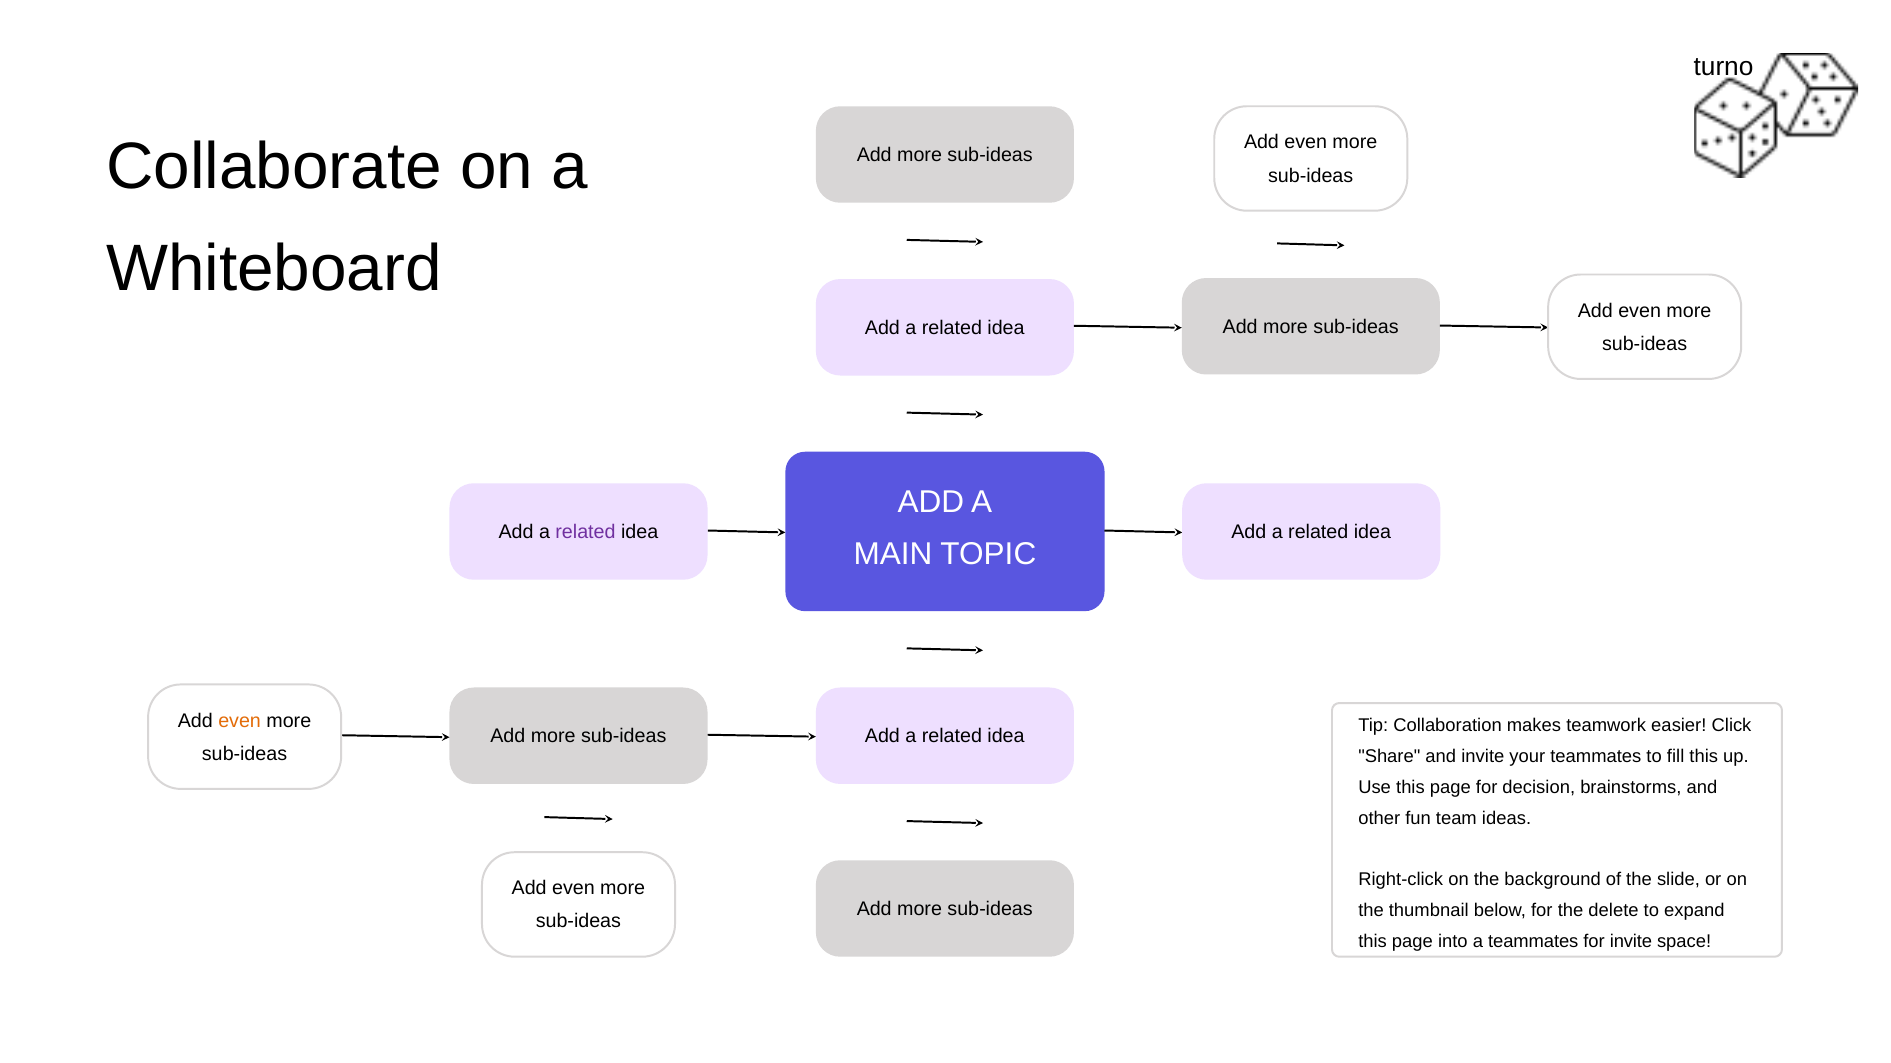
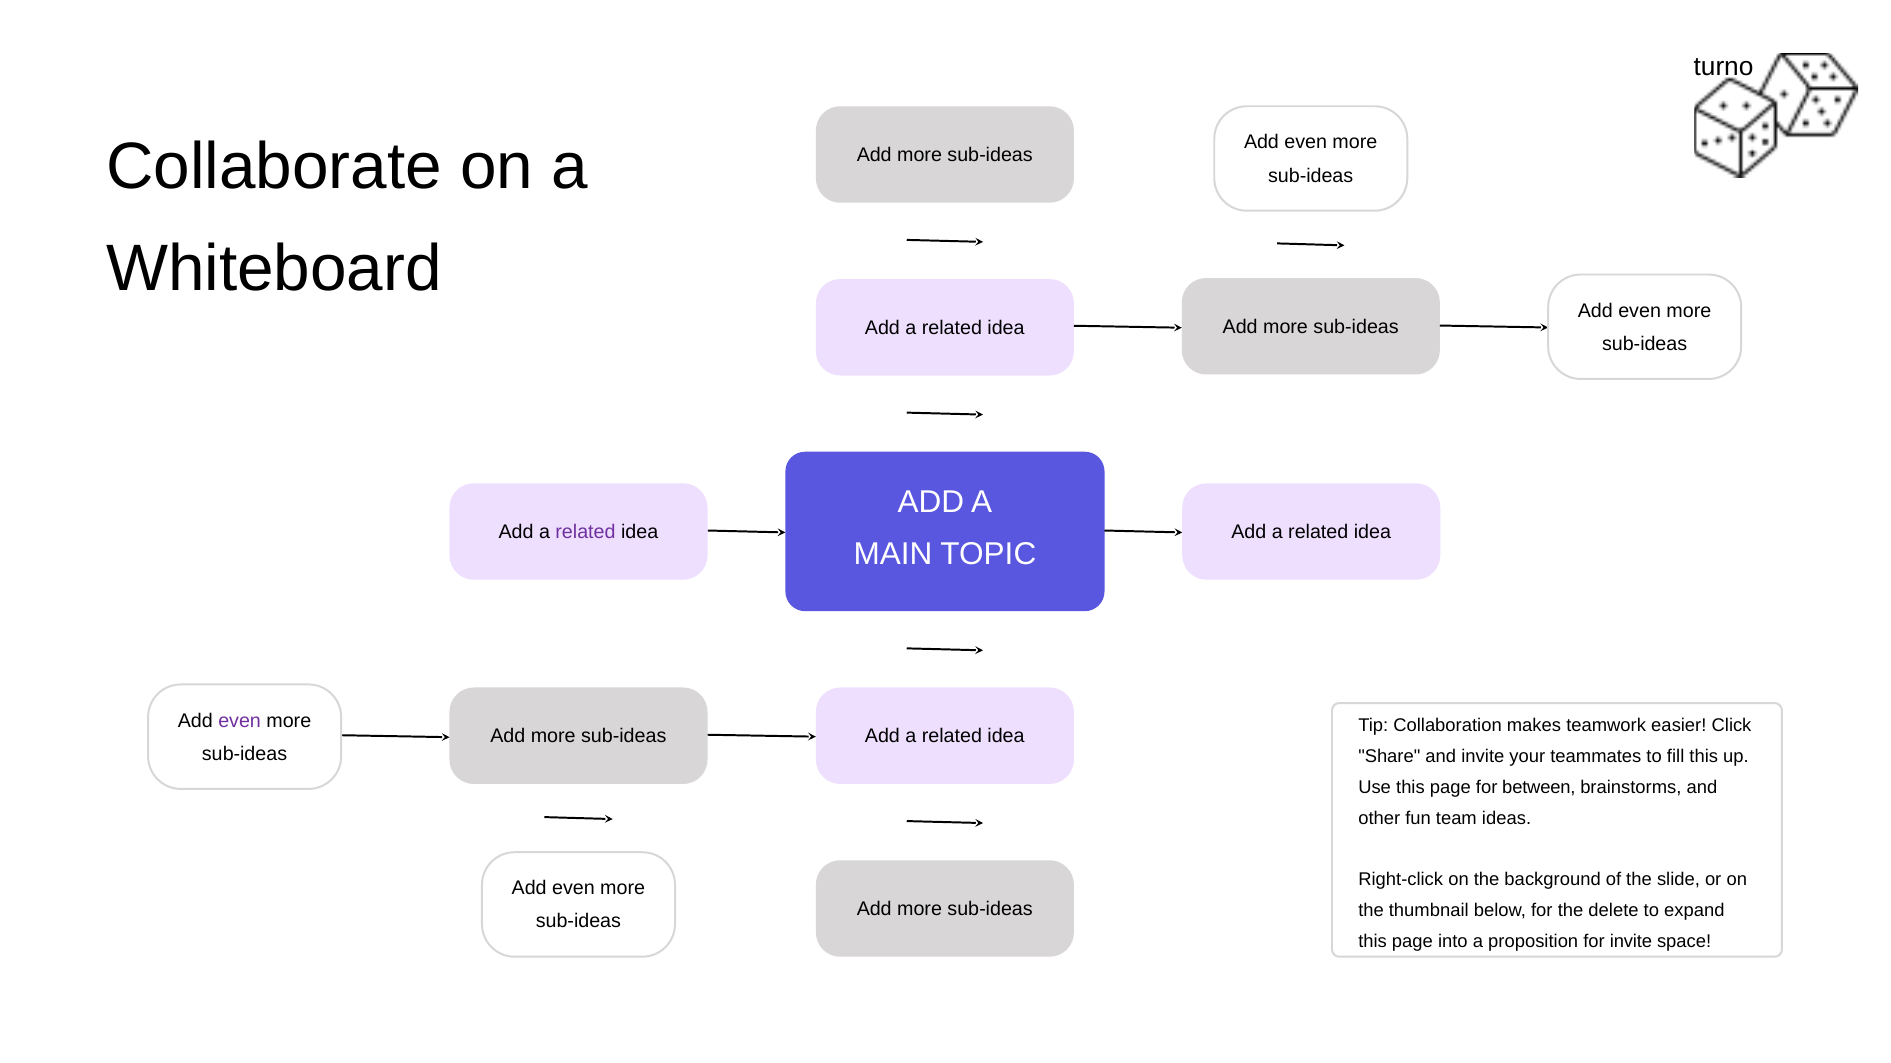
even at (240, 721) colour: orange -> purple
decision: decision -> between
a teammates: teammates -> proposition
